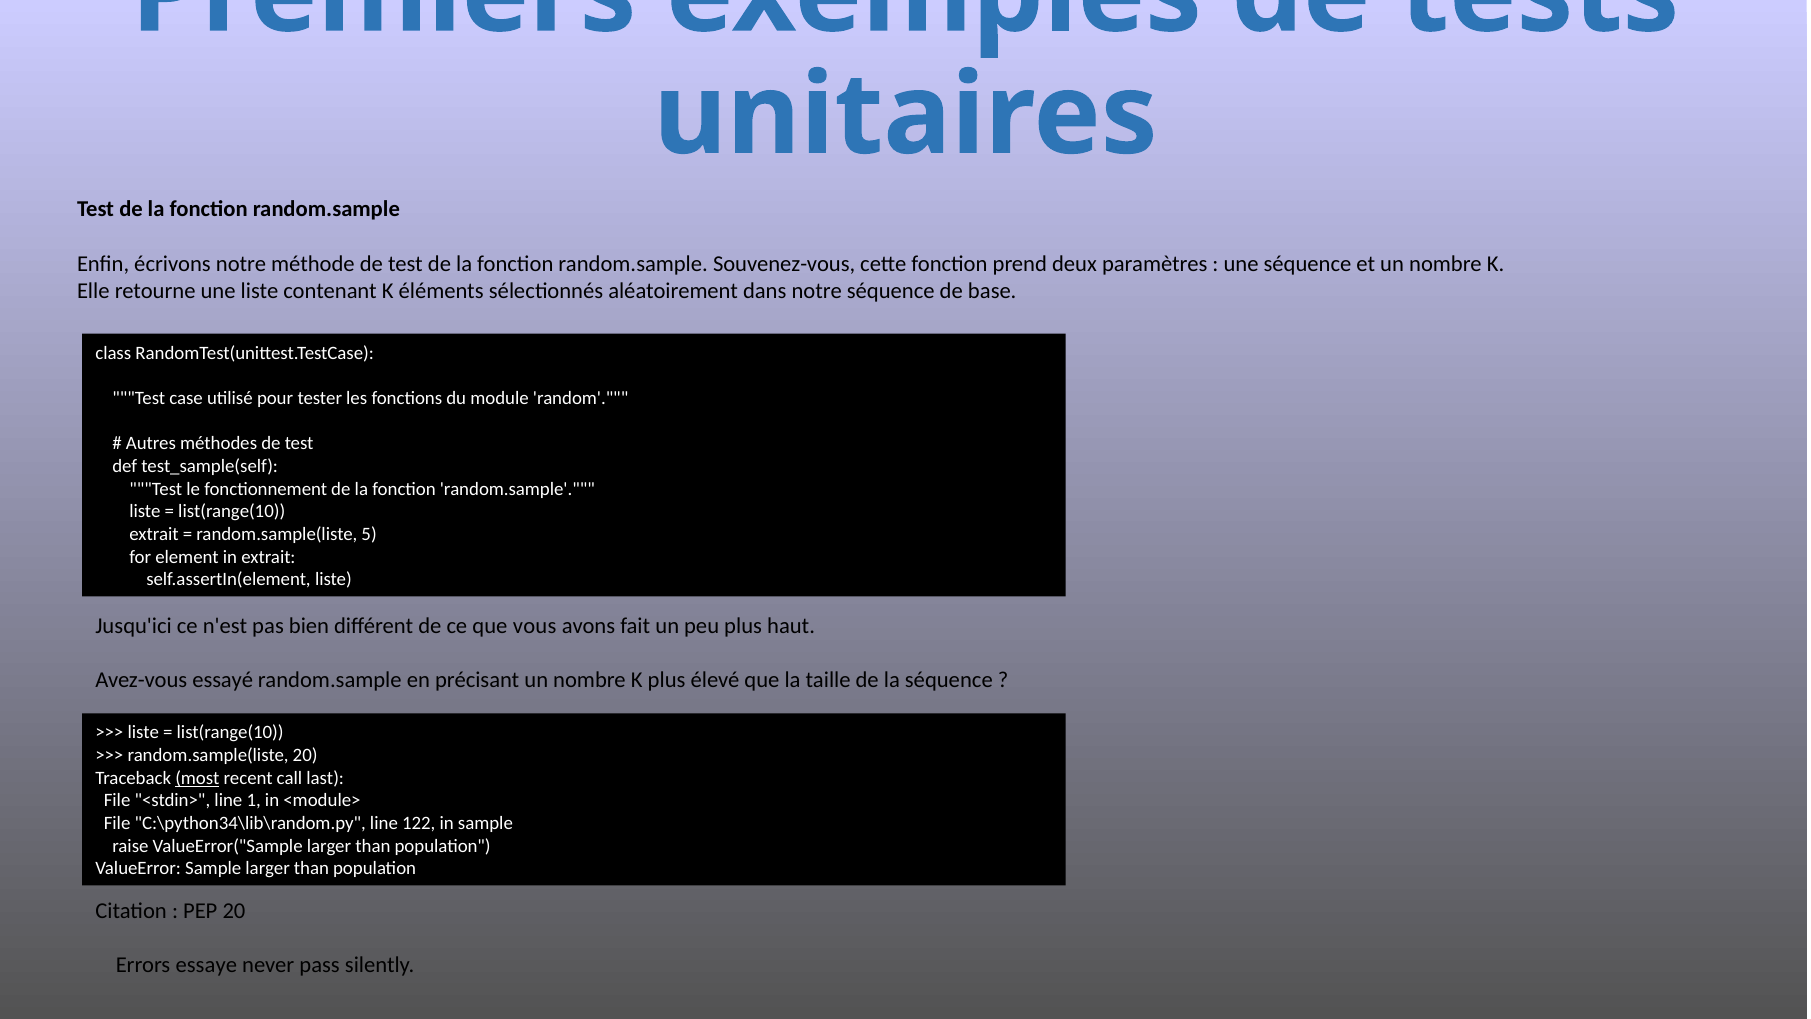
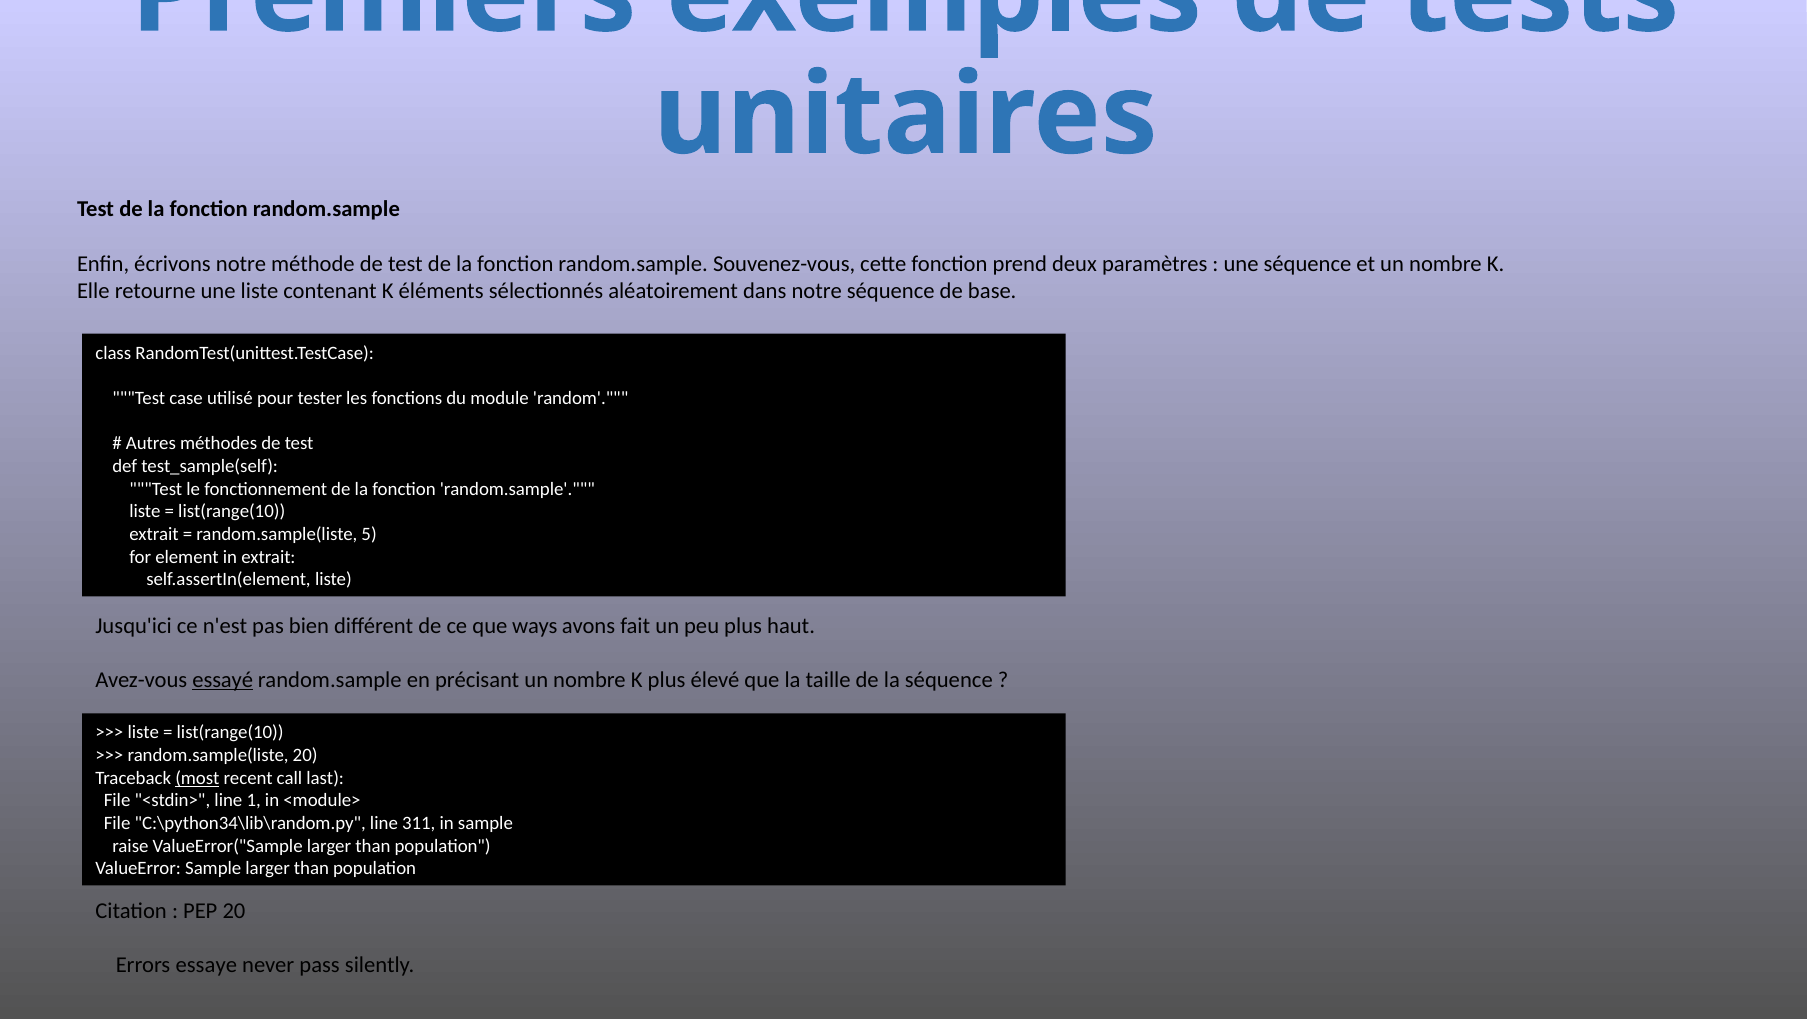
vous: vous -> ways
essayé underline: none -> present
122: 122 -> 311
